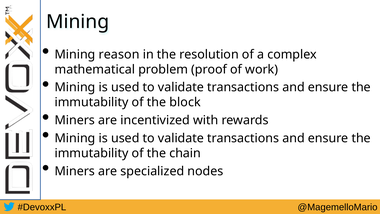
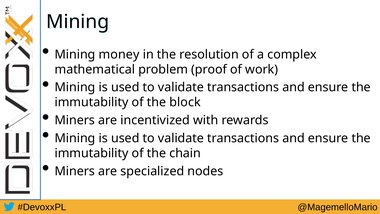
reason: reason -> money
